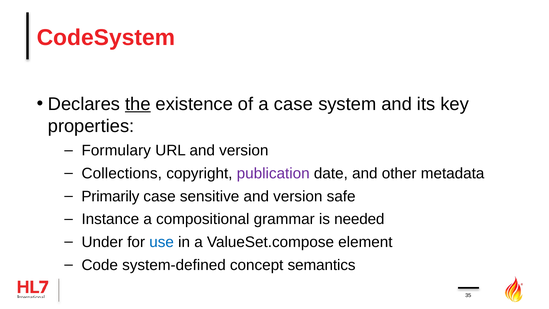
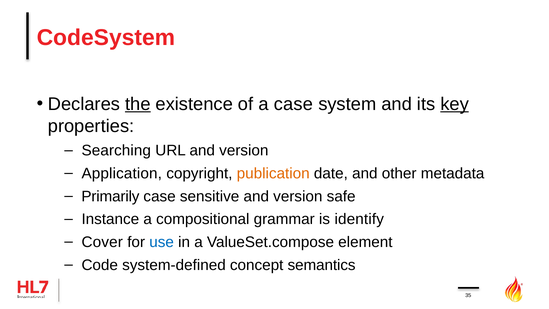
key underline: none -> present
Formulary: Formulary -> Searching
Collections: Collections -> Application
publication colour: purple -> orange
needed: needed -> identify
Under: Under -> Cover
